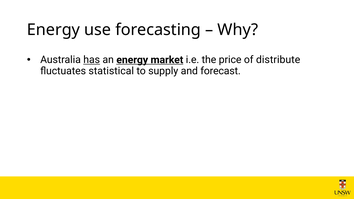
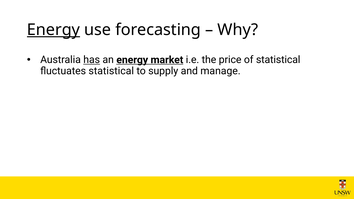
Energy at (53, 30) underline: none -> present
of distribute: distribute -> statistical
forecast: forecast -> manage
